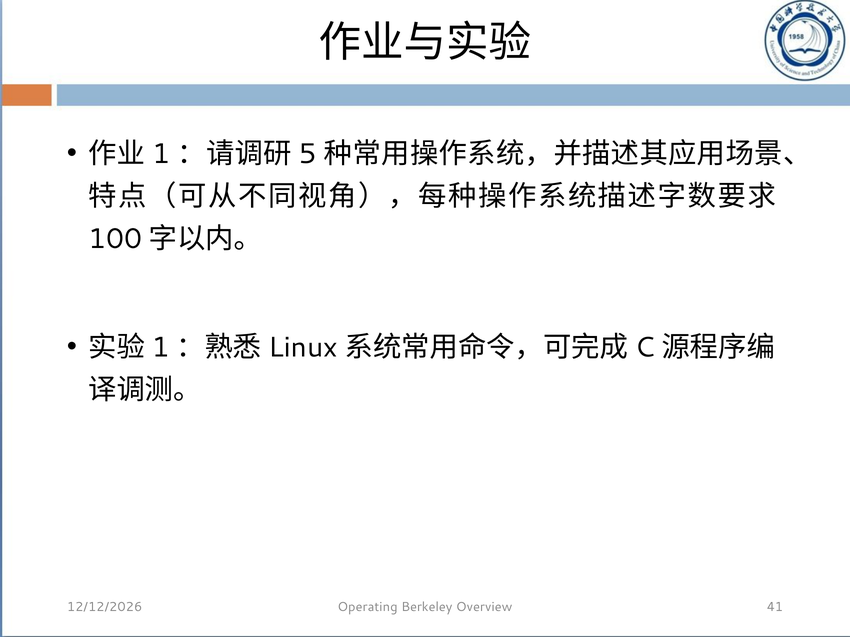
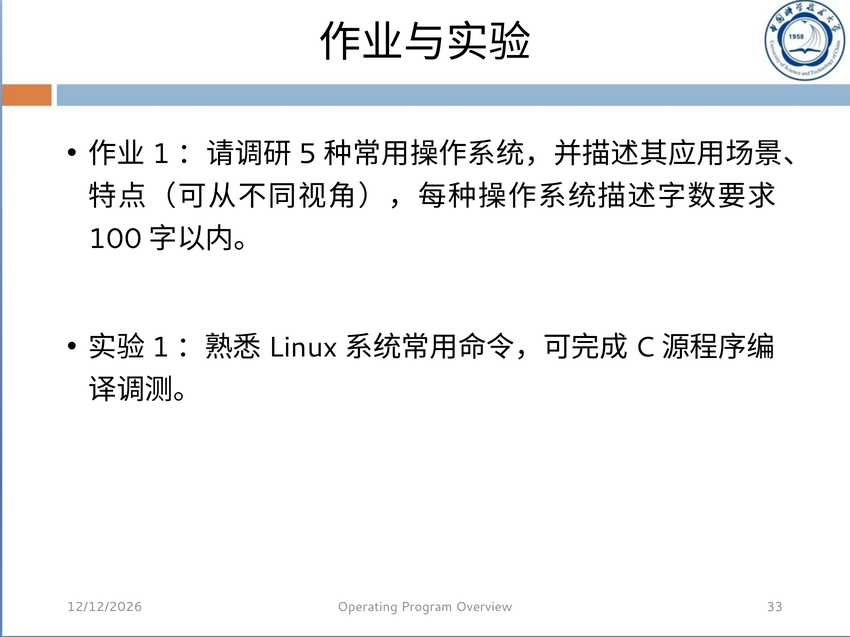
Berkeley: Berkeley -> Program
41: 41 -> 33
